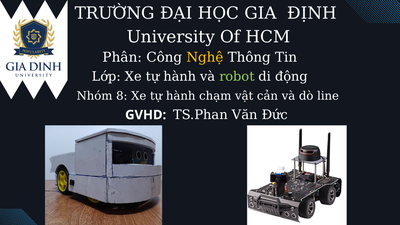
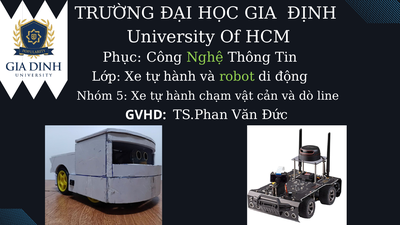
Phân: Phân -> Phục
Nghệ colour: yellow -> light green
8: 8 -> 5
